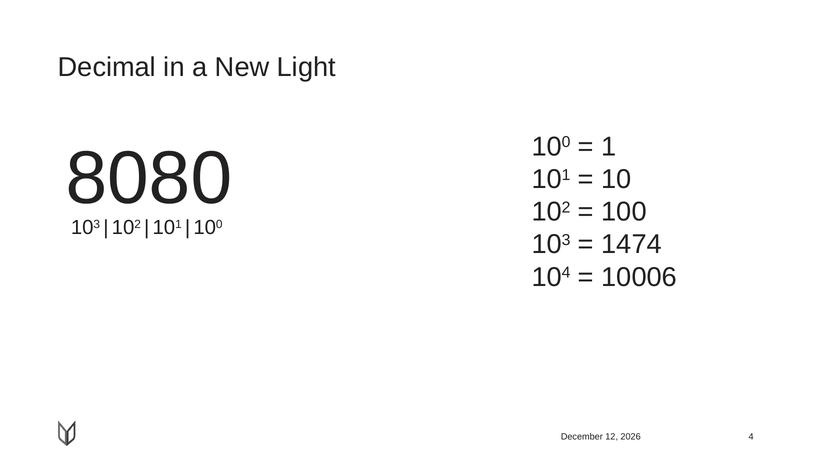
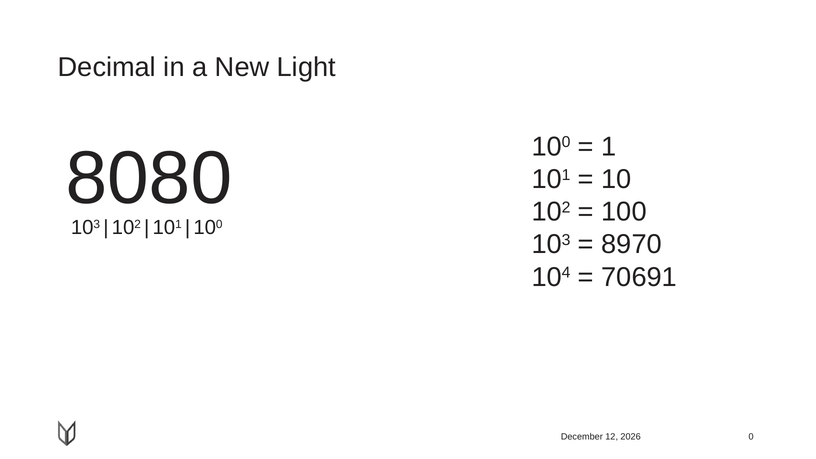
1474: 1474 -> 8970
10006: 10006 -> 70691
4: 4 -> 0
